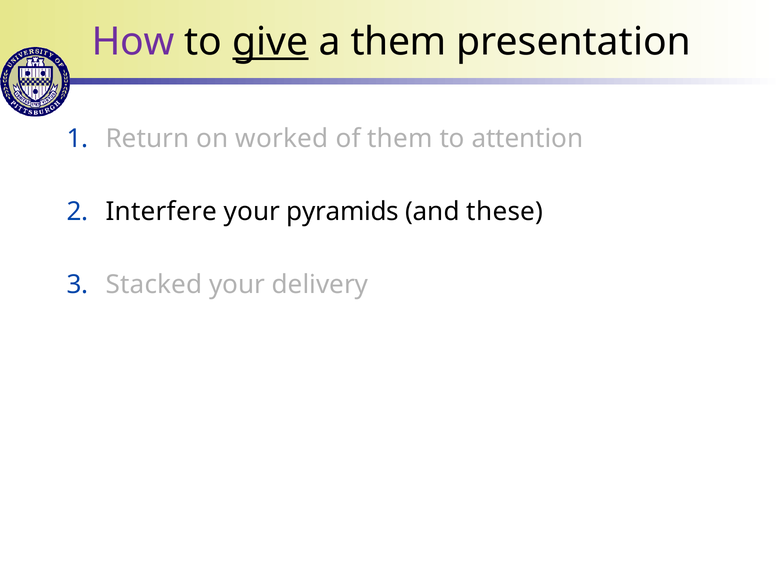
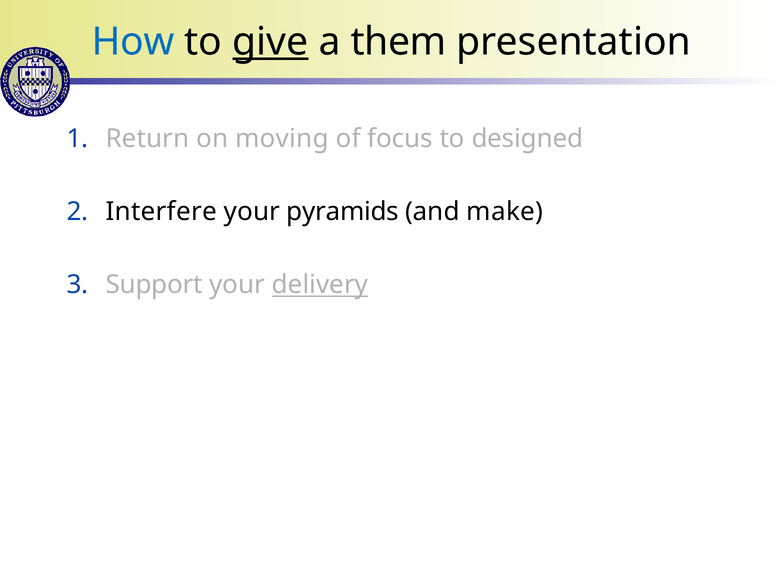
How colour: purple -> blue
worked: worked -> moving
of them: them -> focus
attention: attention -> designed
these: these -> make
Stacked: Stacked -> Support
delivery underline: none -> present
